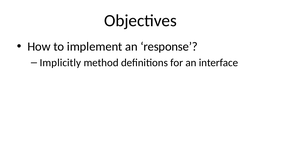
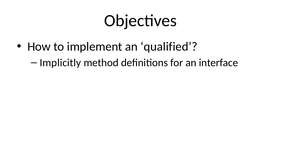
response: response -> qualified
